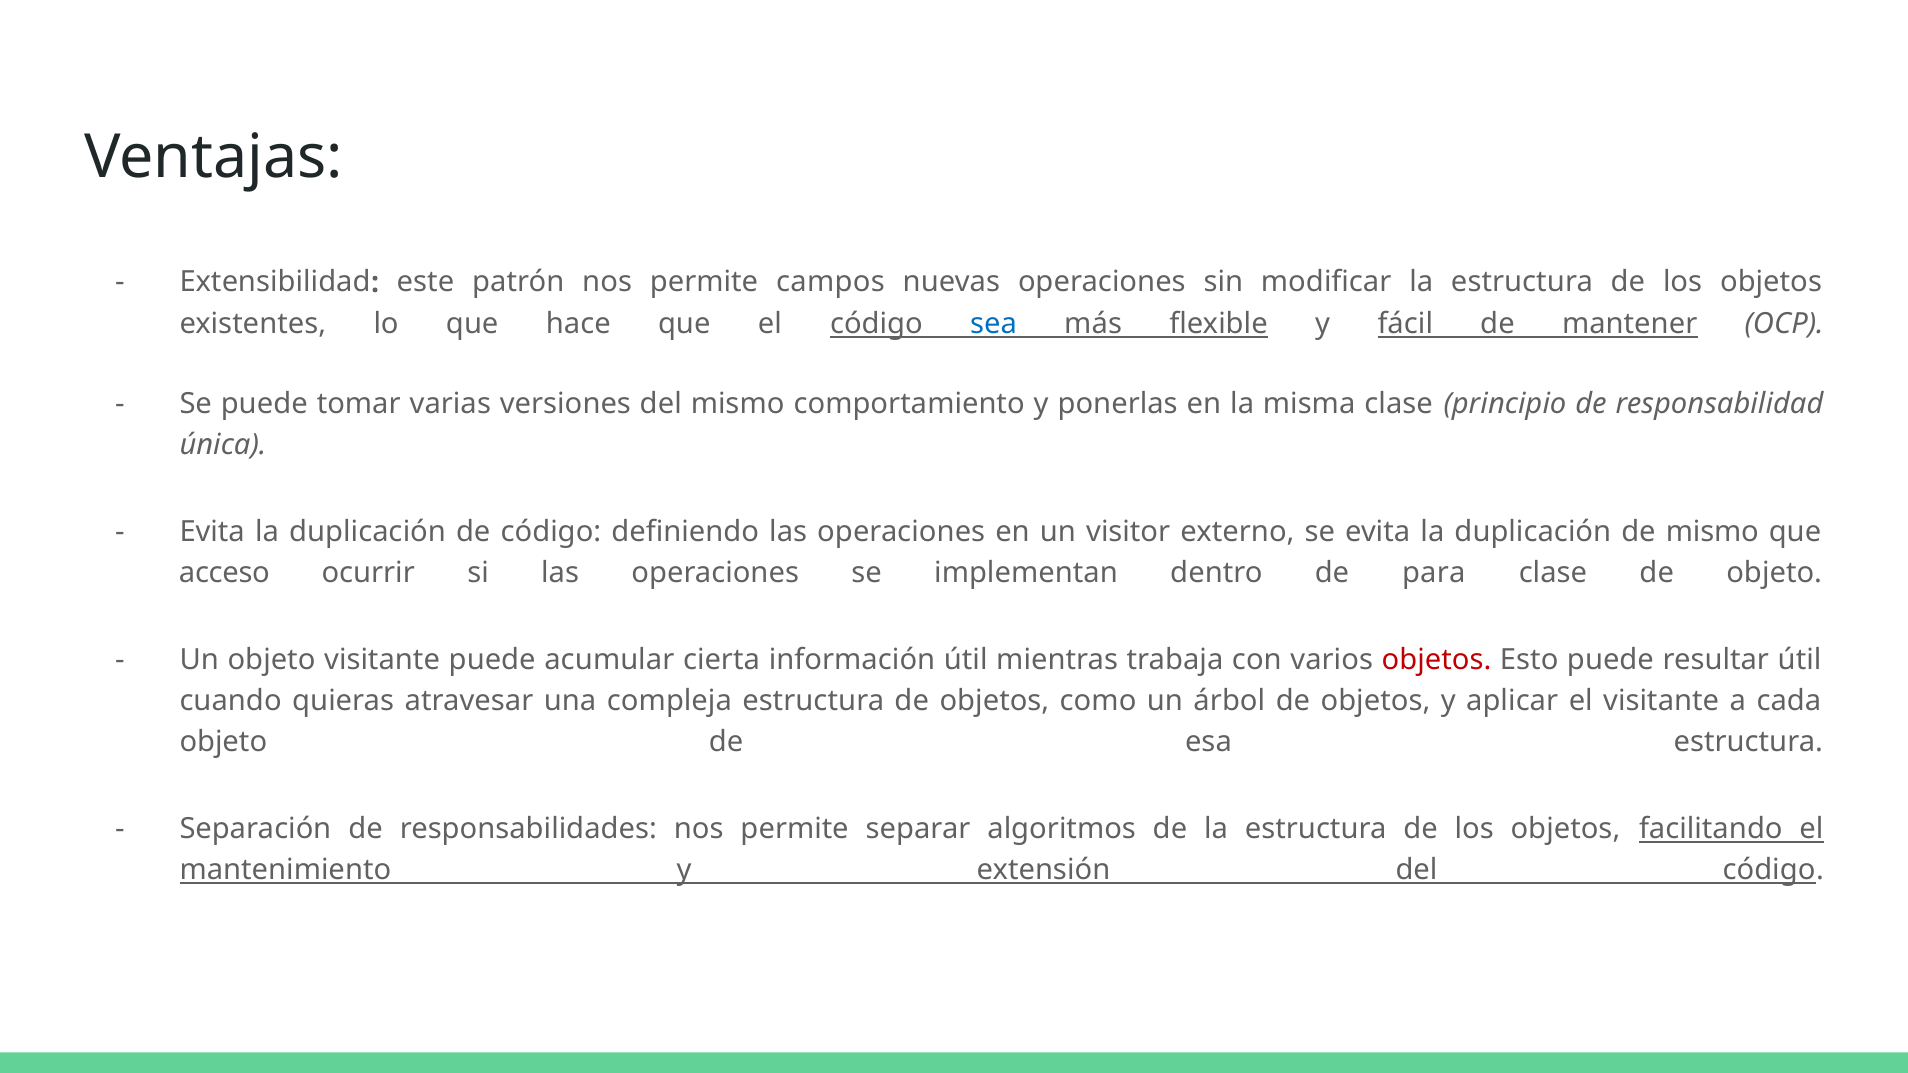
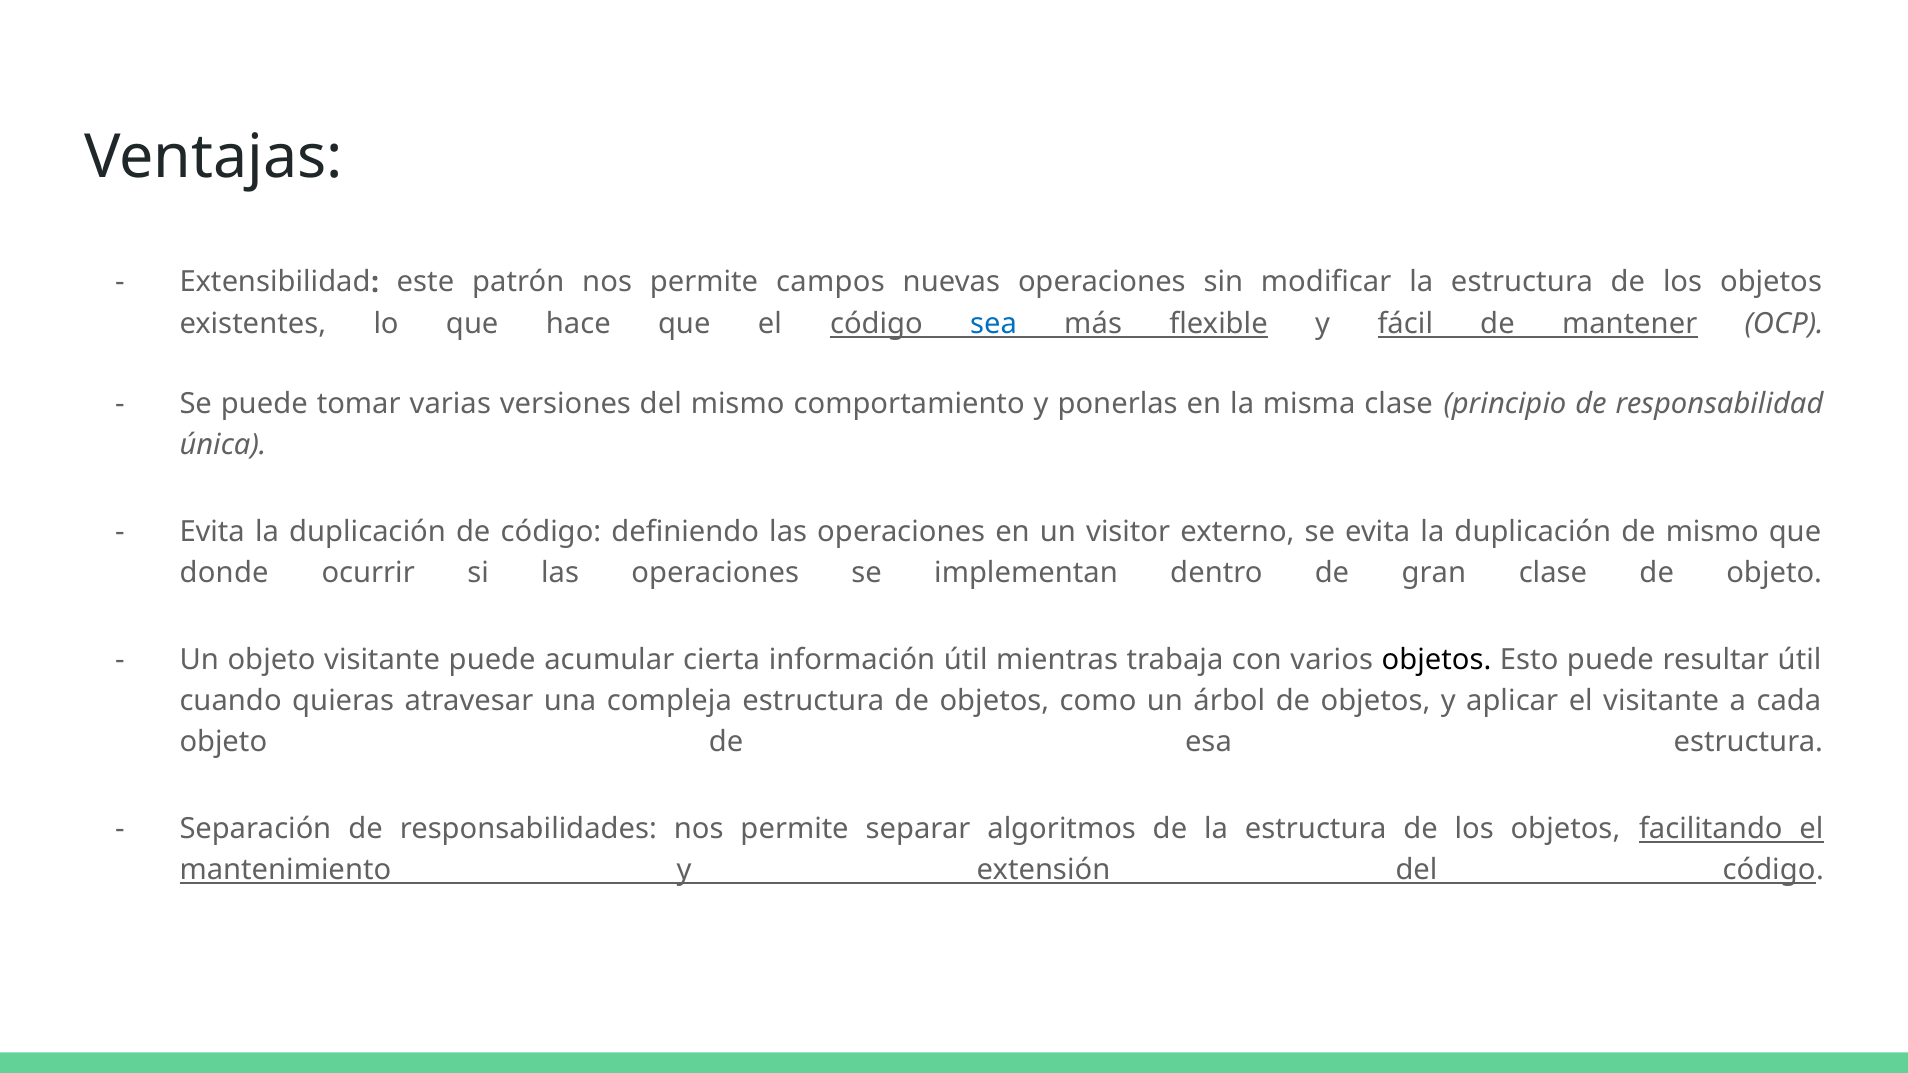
acceso: acceso -> donde
para: para -> gran
objetos at (1437, 660) colour: red -> black
